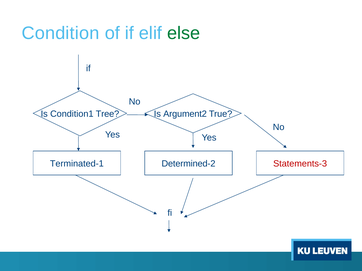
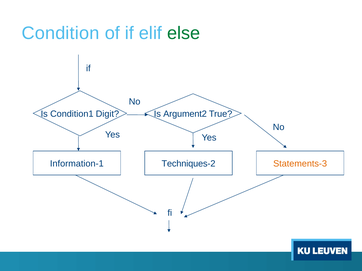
Tree: Tree -> Digit
Terminated-1: Terminated-1 -> Information-1
Determined-2: Determined-2 -> Techniques-2
Statements-3 colour: red -> orange
